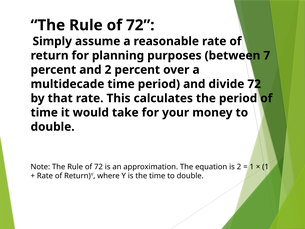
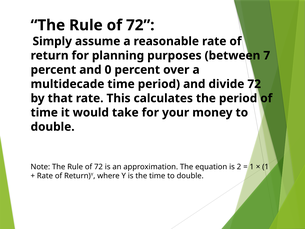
and 2: 2 -> 0
